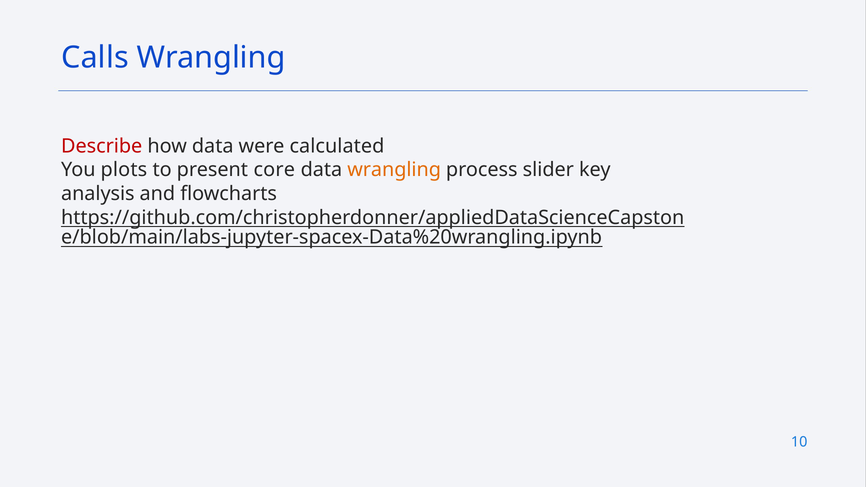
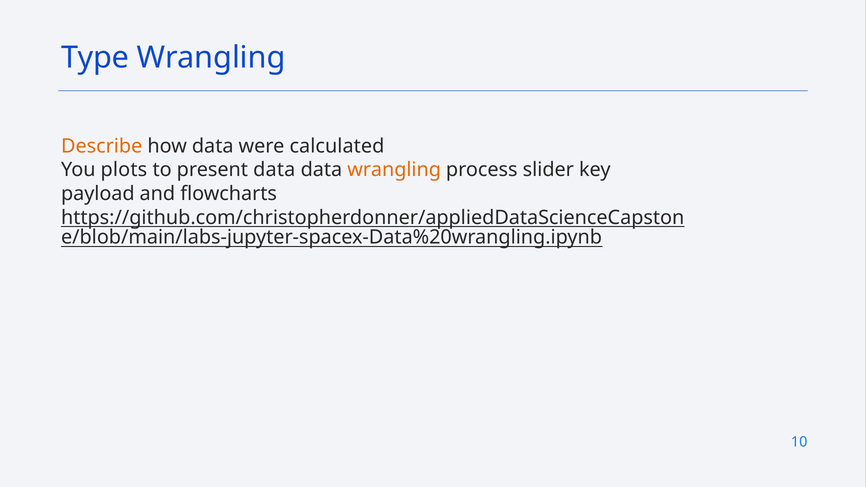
Calls: Calls -> Type
Describe colour: red -> orange
present core: core -> data
analysis: analysis -> payload
